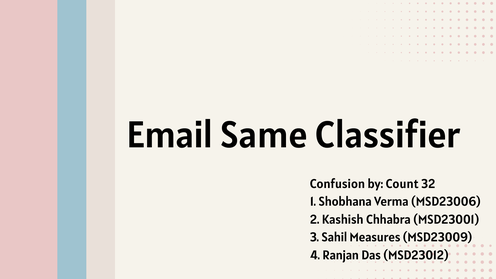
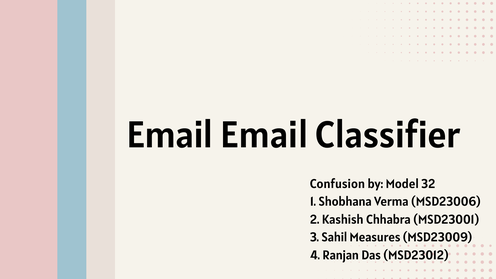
Email Same: Same -> Email
Count: Count -> Model
